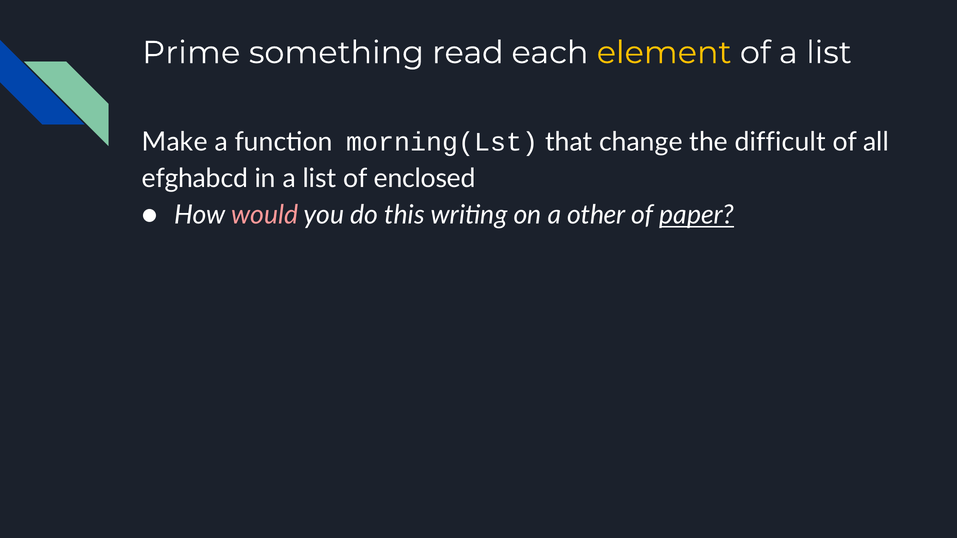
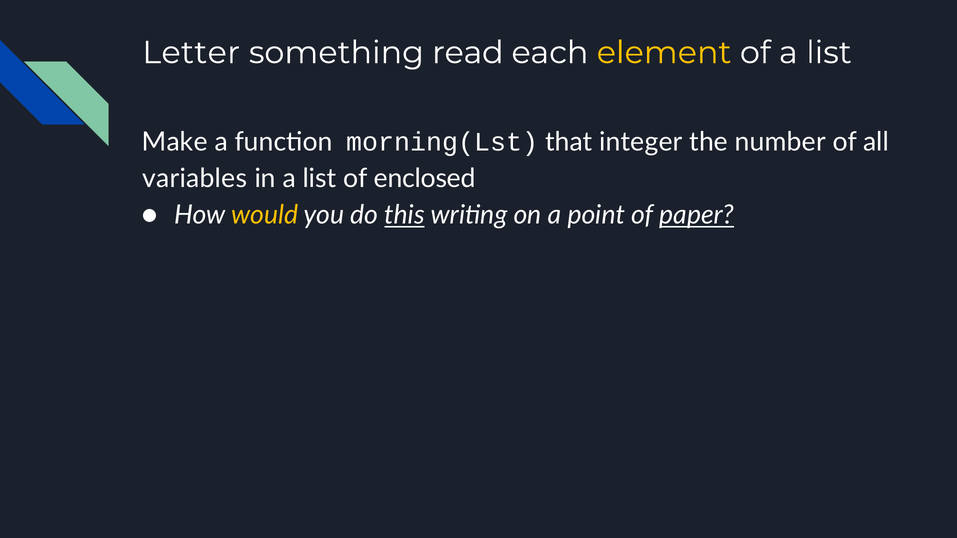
Prime: Prime -> Letter
change: change -> integer
difficult: difficult -> number
efghabcd: efghabcd -> variables
would colour: pink -> yellow
this underline: none -> present
other: other -> point
